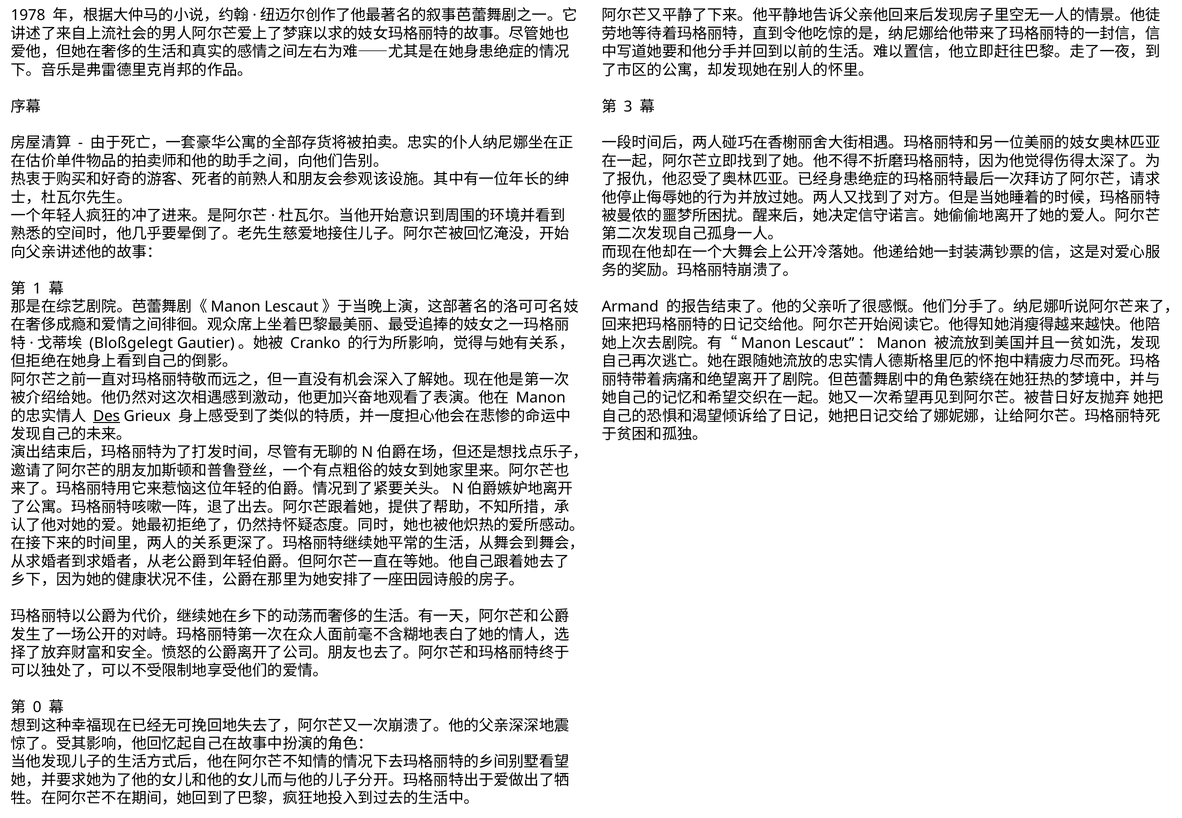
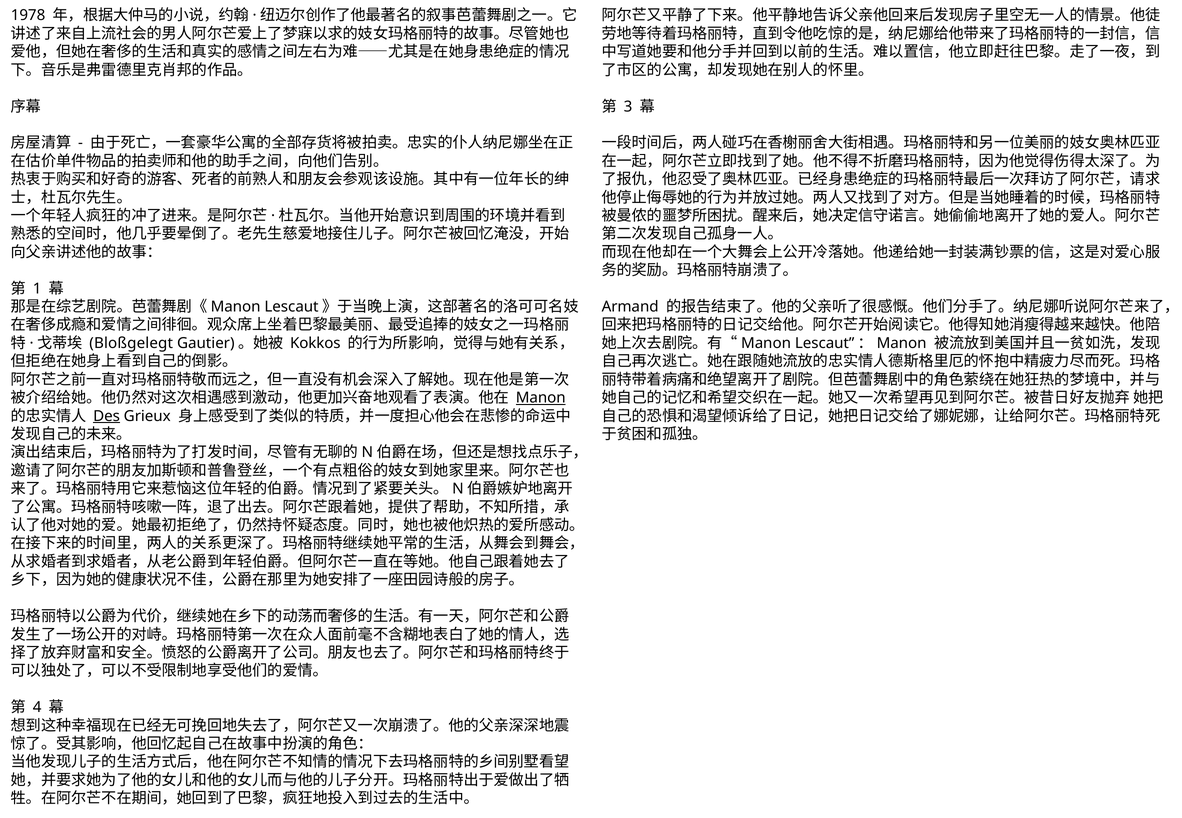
Cranko: Cranko -> Kokkos
Manon underline: none -> present
0: 0 -> 4
